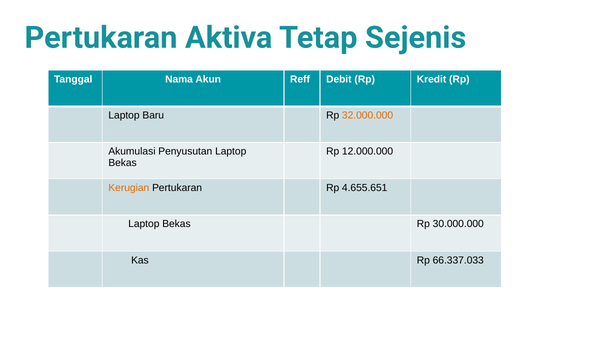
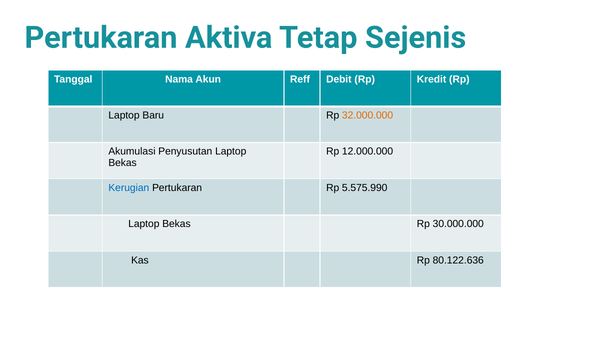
Kerugian colour: orange -> blue
4.655.651: 4.655.651 -> 5.575.990
66.337.033: 66.337.033 -> 80.122.636
